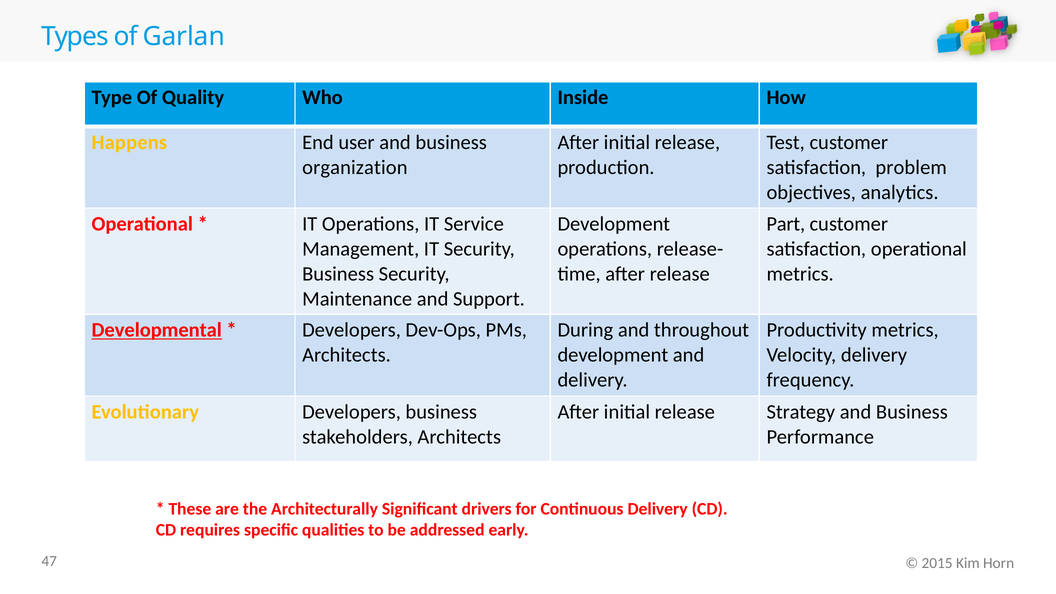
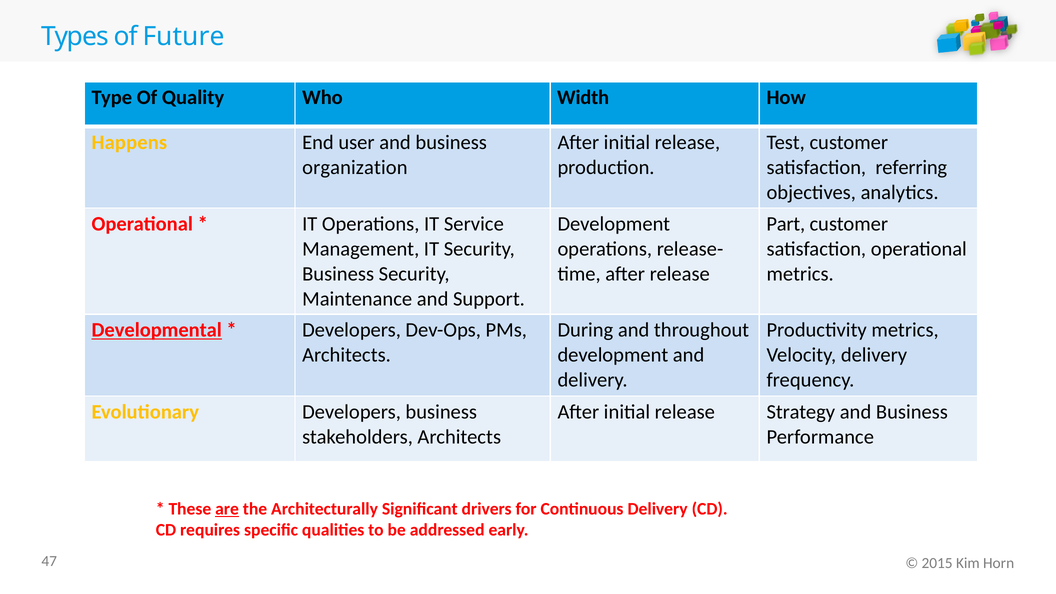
Garlan: Garlan -> Future
Inside: Inside -> Width
problem: problem -> referring
are underline: none -> present
